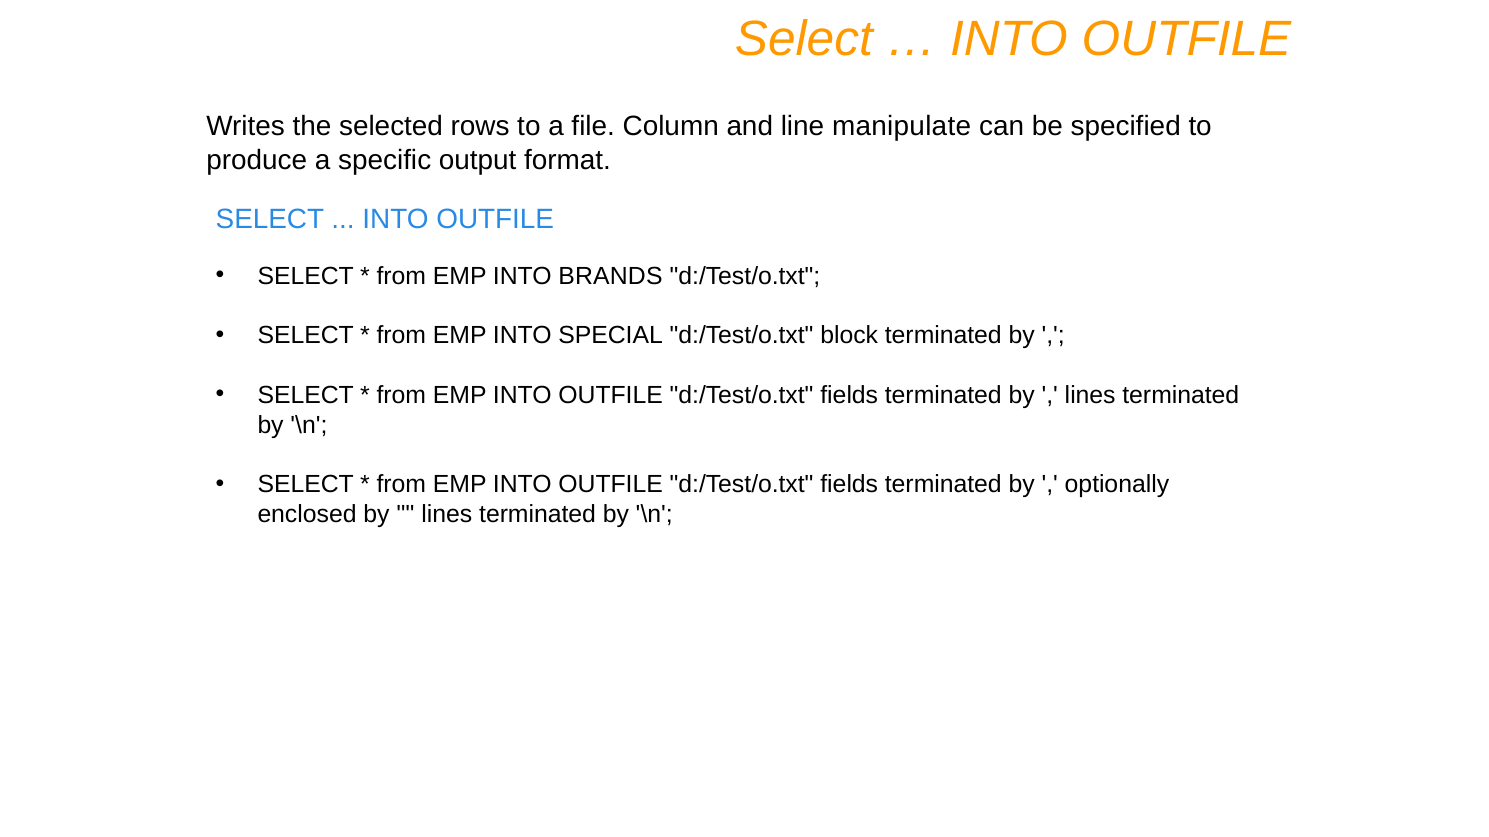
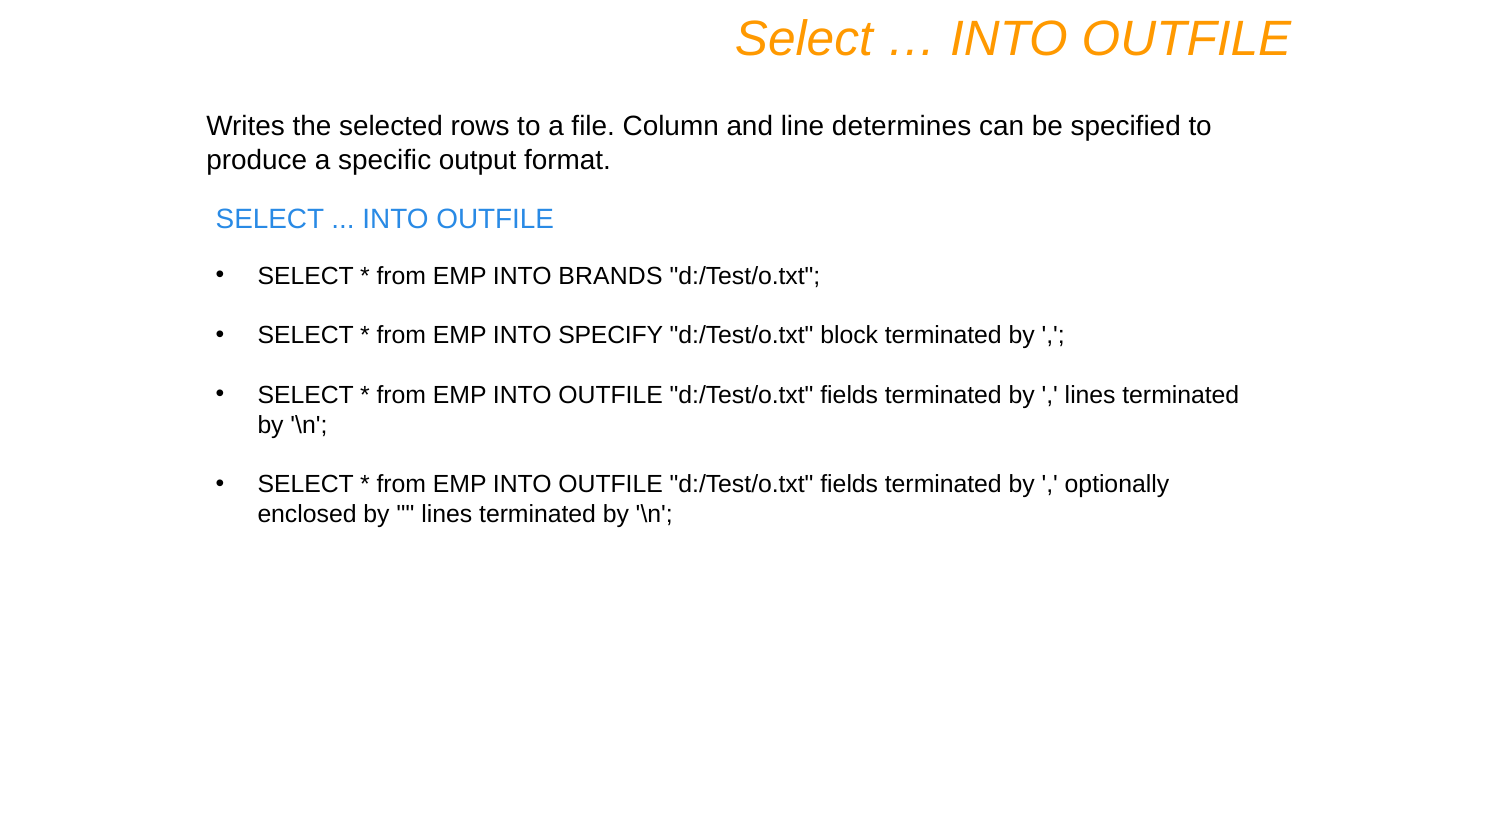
manipulate: manipulate -> determines
SPECIAL: SPECIAL -> SPECIFY
